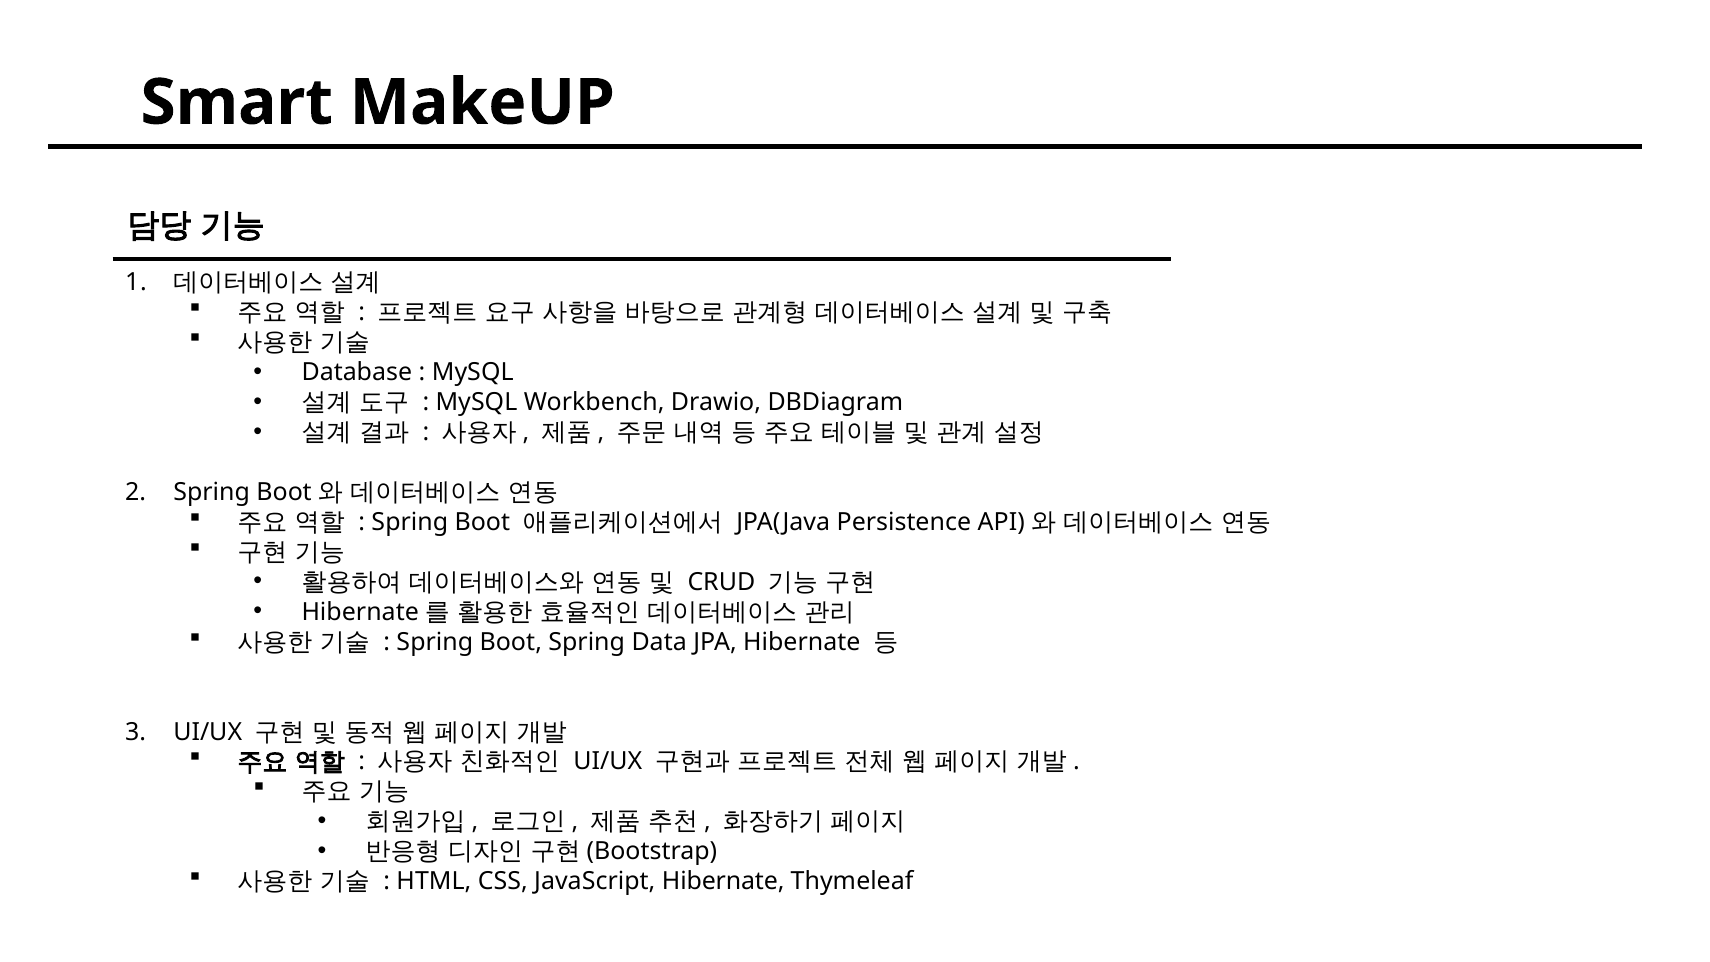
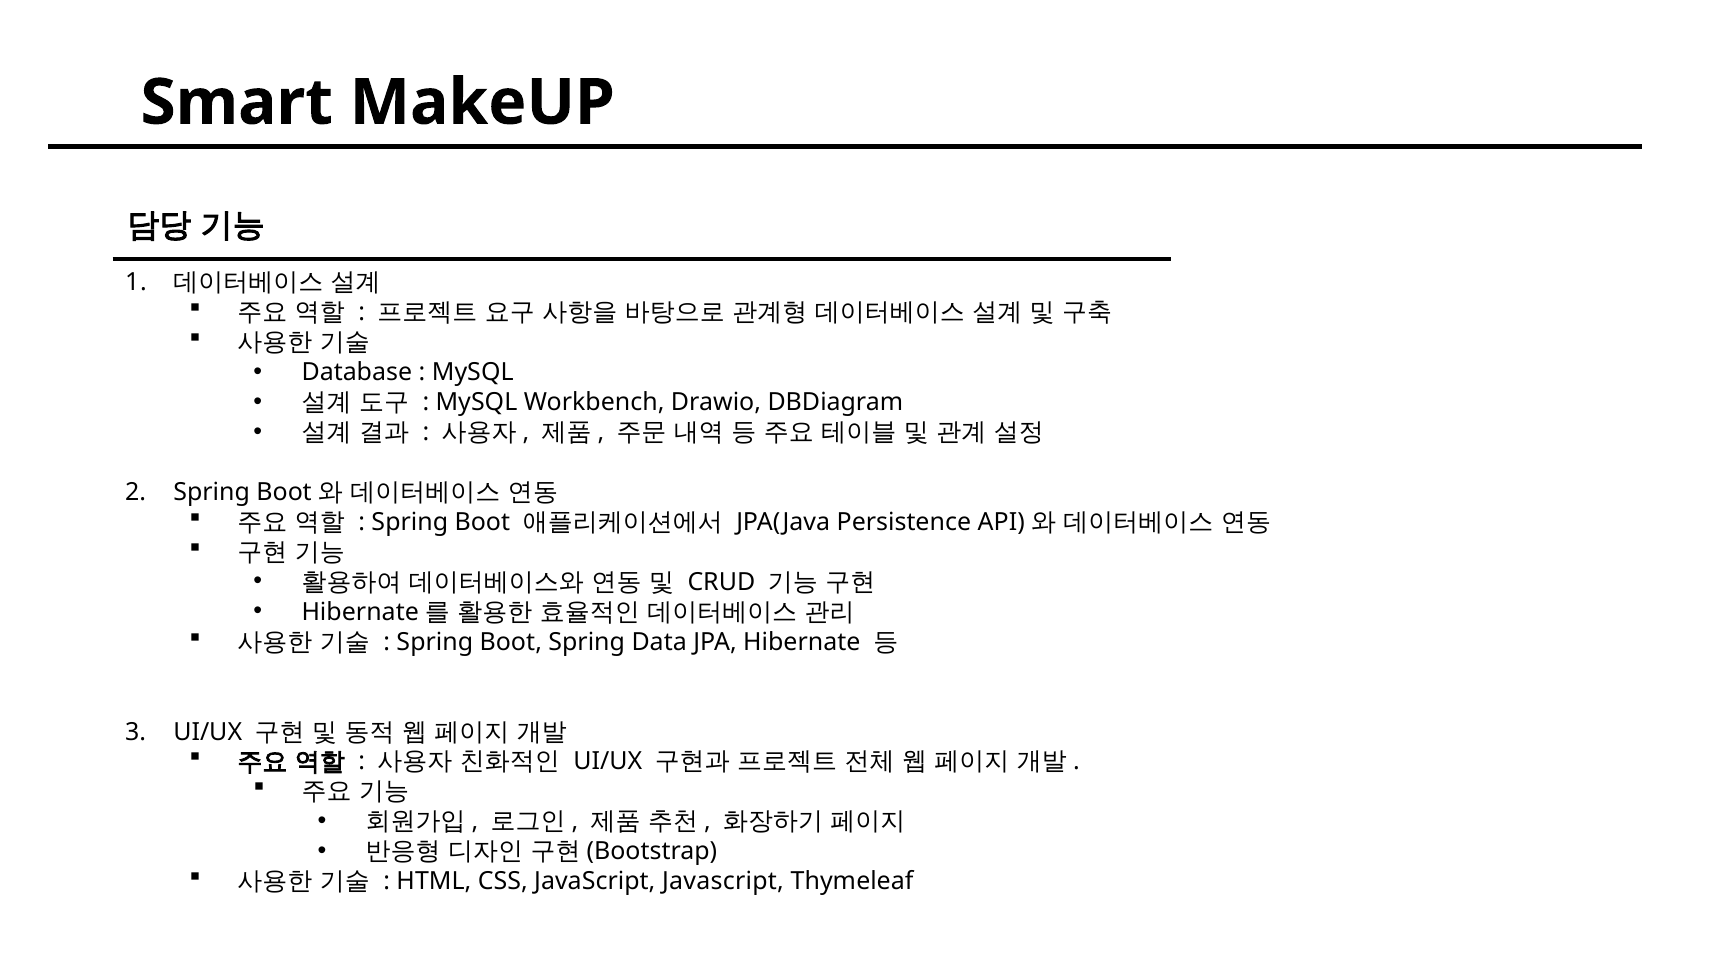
JavaScript Hibernate: Hibernate -> Javascript
